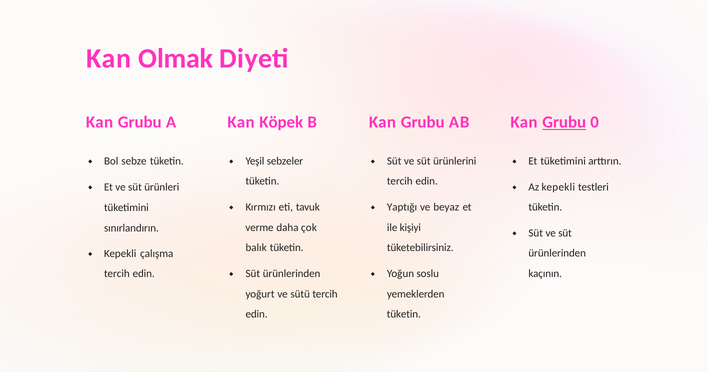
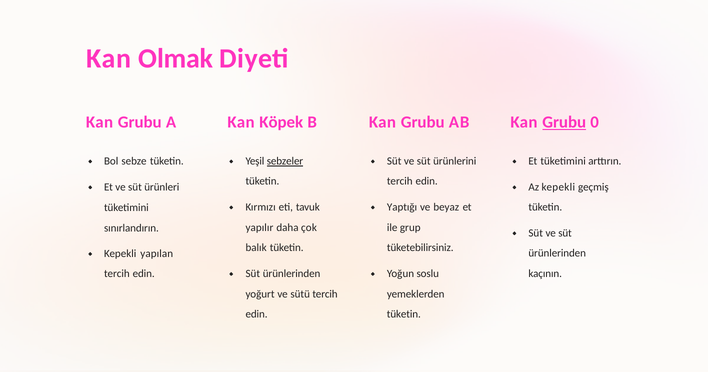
sebzeler underline: none -> present
testleri: testleri -> geçmiş
verme: verme -> yapılır
kişiyi: kişiyi -> grup
çalışma: çalışma -> yapılan
